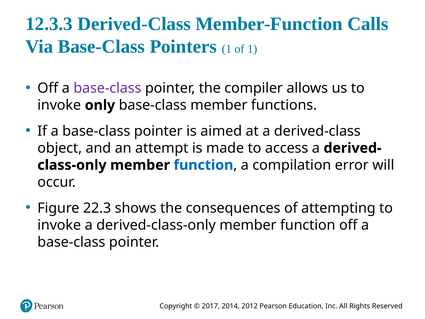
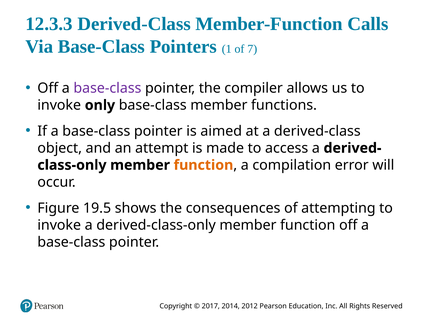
of 1: 1 -> 7
function at (203, 165) colour: blue -> orange
22.3: 22.3 -> 19.5
